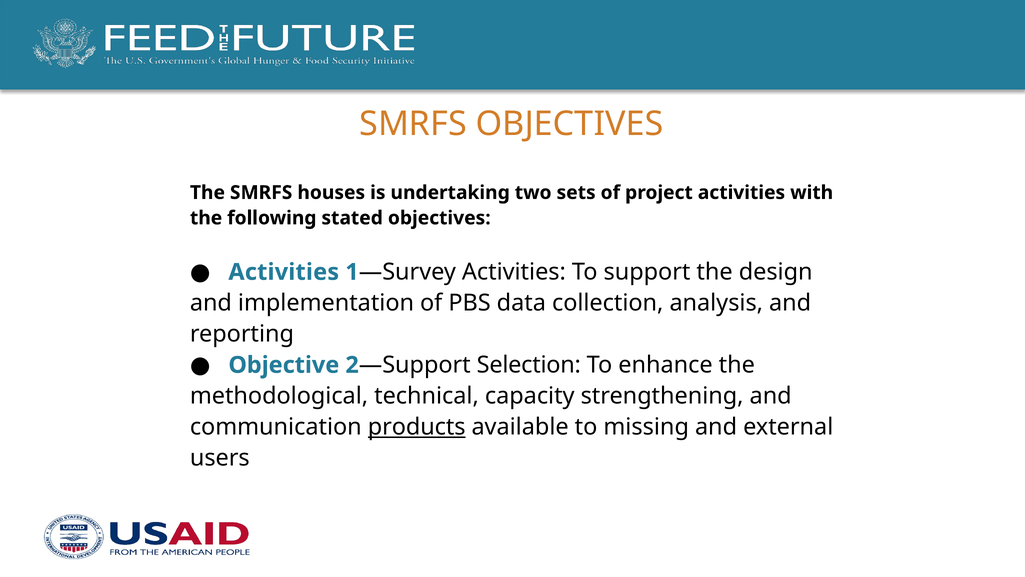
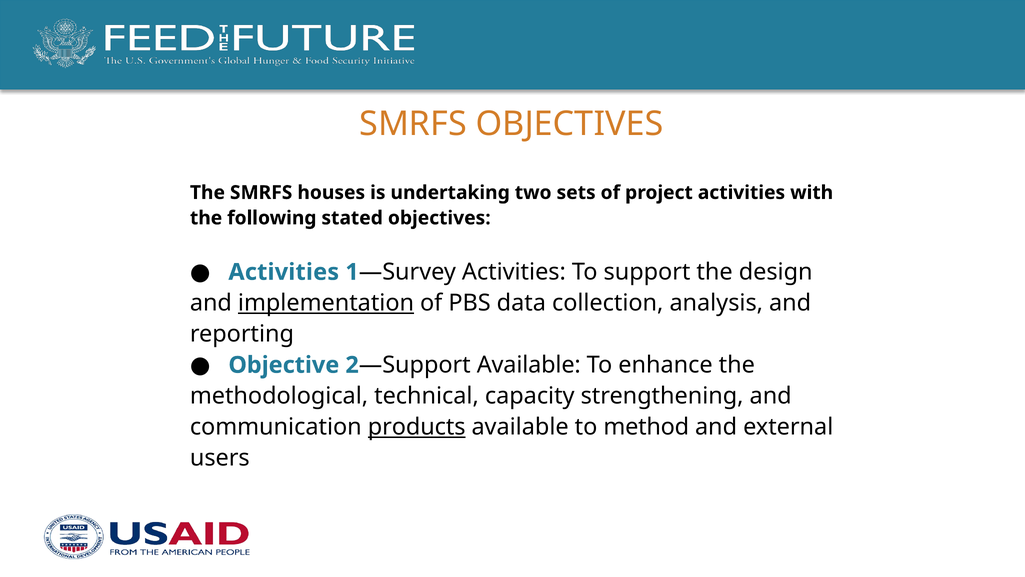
implementation underline: none -> present
Selection at (529, 365): Selection -> Available
missing: missing -> method
